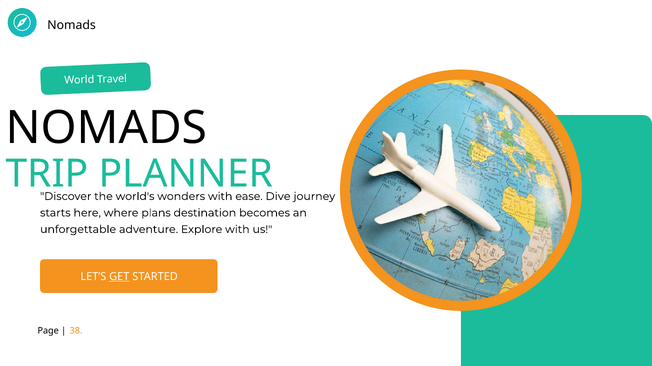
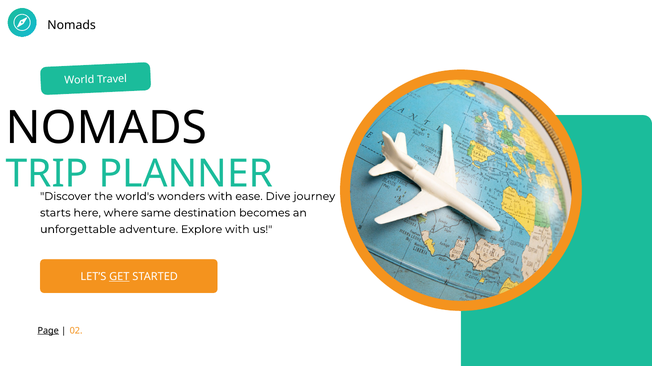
plans: plans -> same
Page underline: none -> present
38: 38 -> 02
